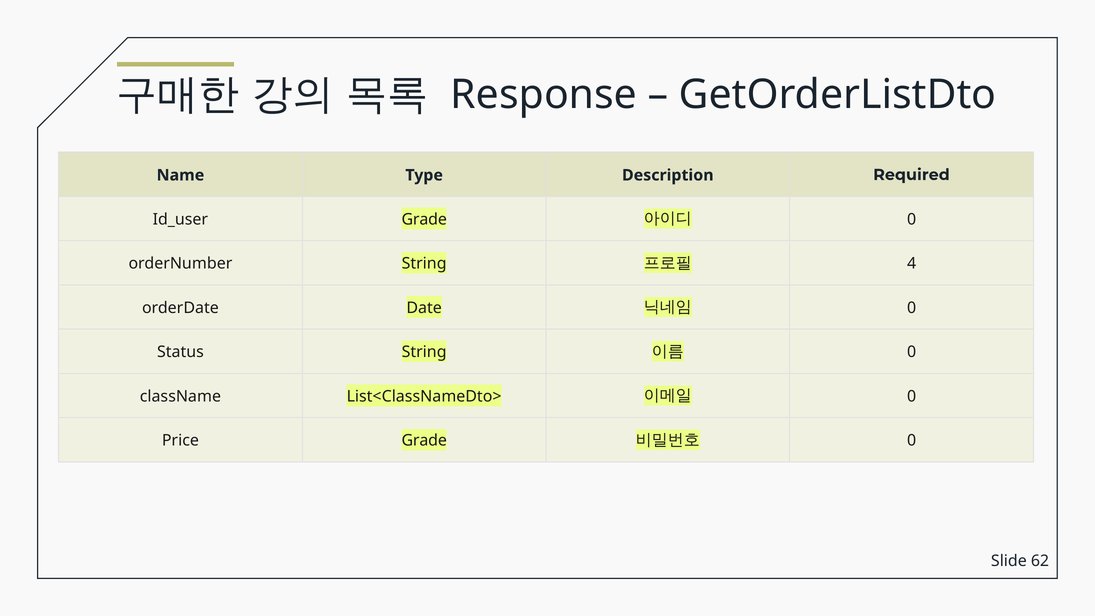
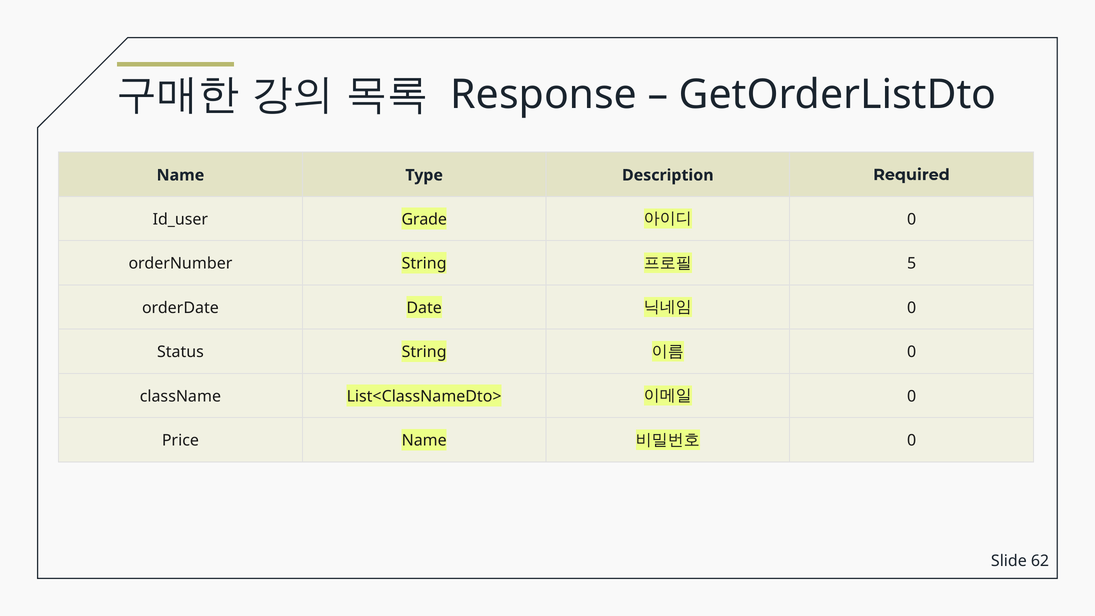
4: 4 -> 5
Price Grade: Grade -> Name
